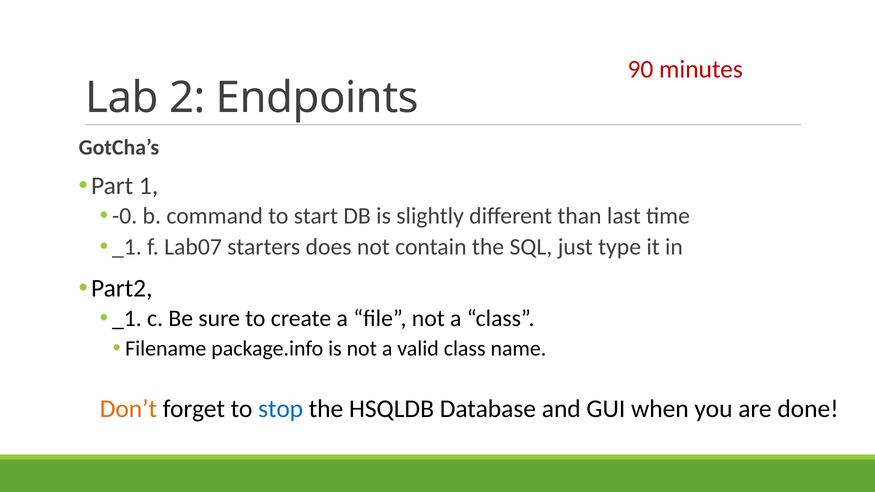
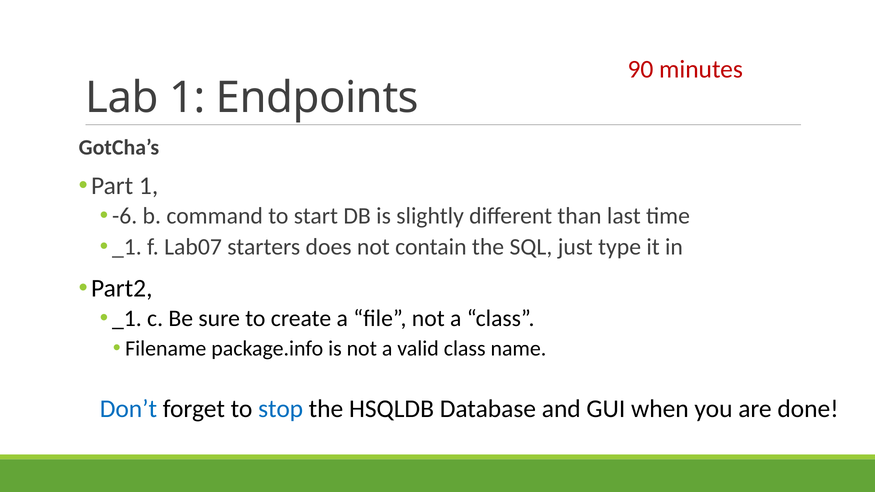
Lab 2: 2 -> 1
-0: -0 -> -6
Don’t colour: orange -> blue
